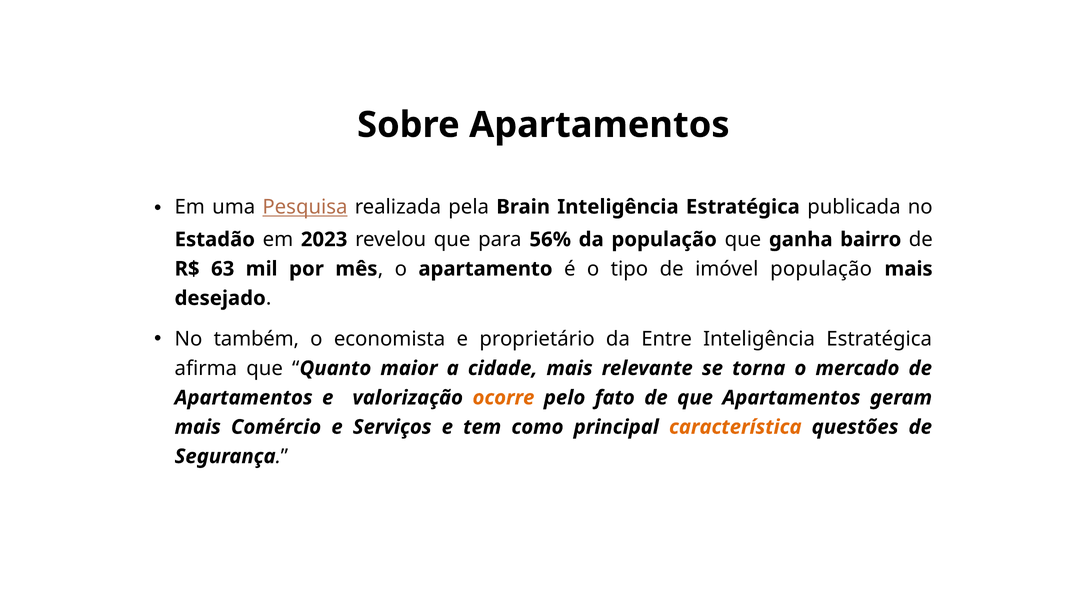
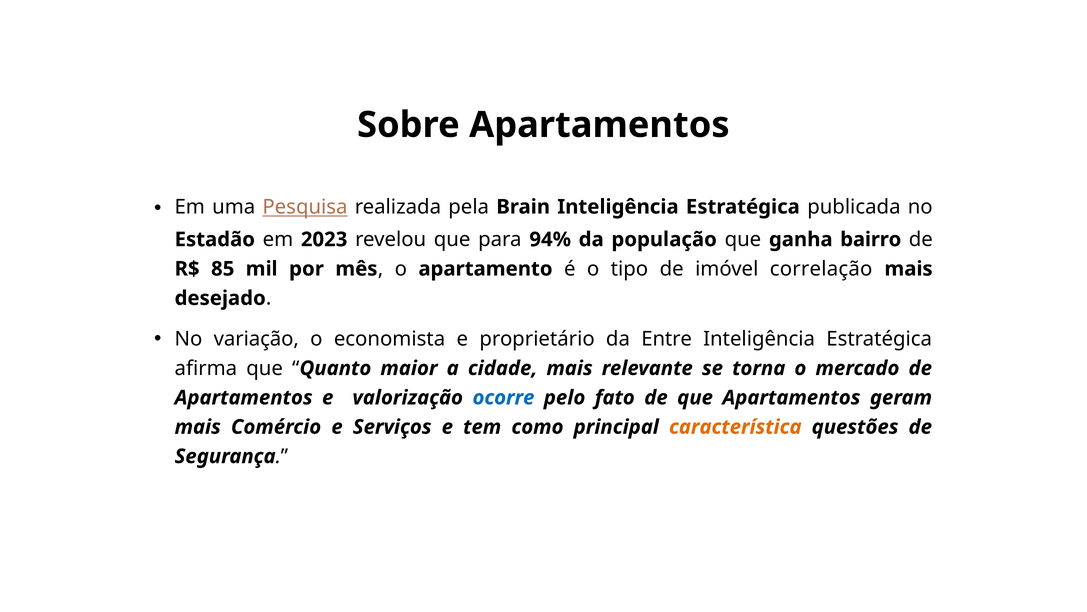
56%: 56% -> 94%
63: 63 -> 85
imóvel população: população -> correlação
também: também -> variação
ocorre colour: orange -> blue
